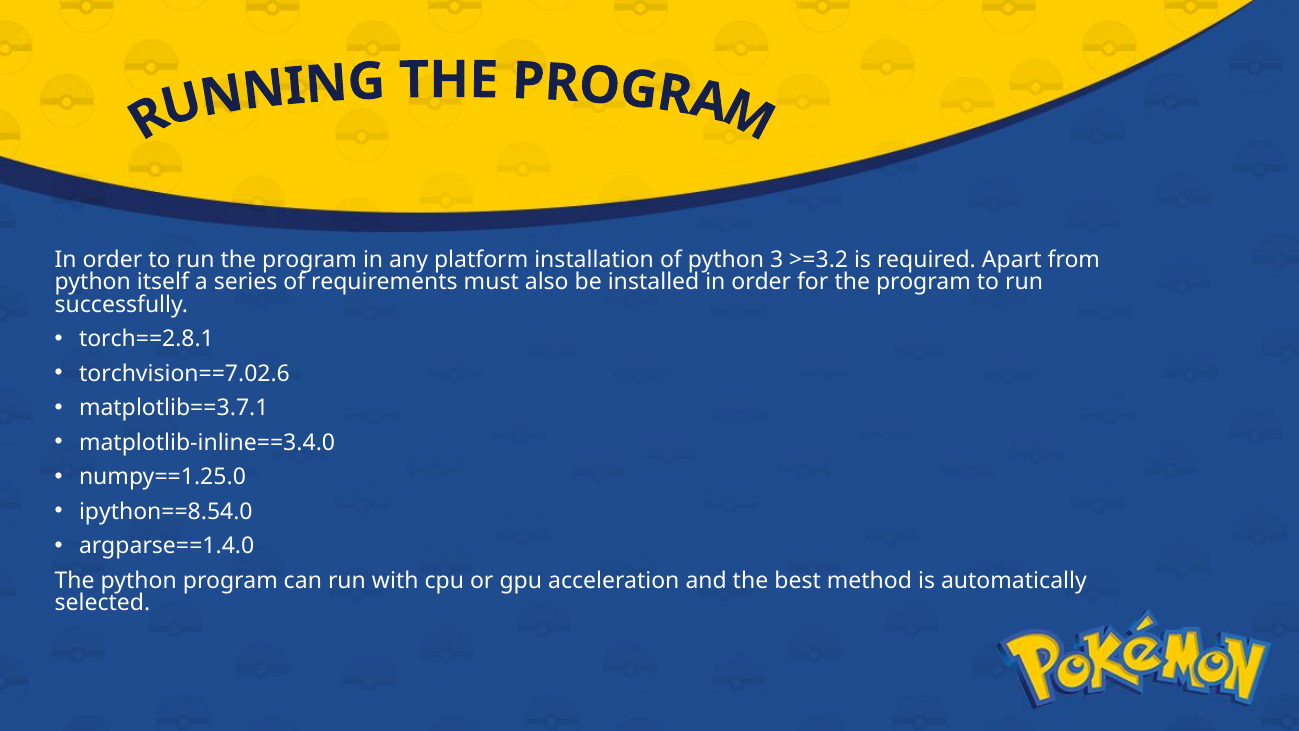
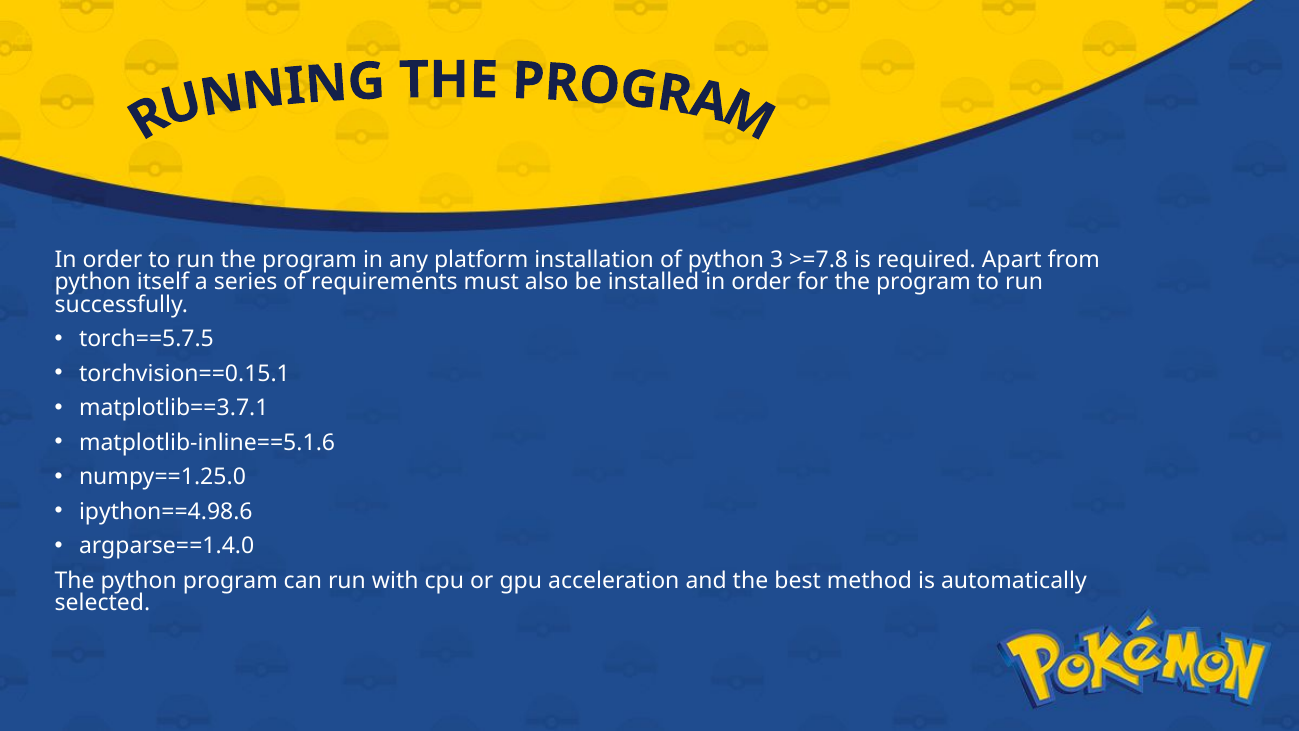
>=3.2: >=3.2 -> >=7.8
torch==2.8.1: torch==2.8.1 -> torch==5.7.5
torchvision==7.02.6: torchvision==7.02.6 -> torchvision==0.15.1
matplotlib-inline==3.4.0: matplotlib-inline==3.4.0 -> matplotlib-inline==5.1.6
ipython==8.54.0: ipython==8.54.0 -> ipython==4.98.6
